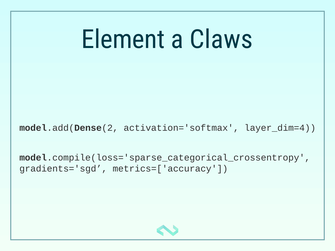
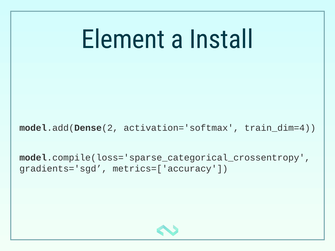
Claws: Claws -> Install
layer_dim=4: layer_dim=4 -> train_dim=4
